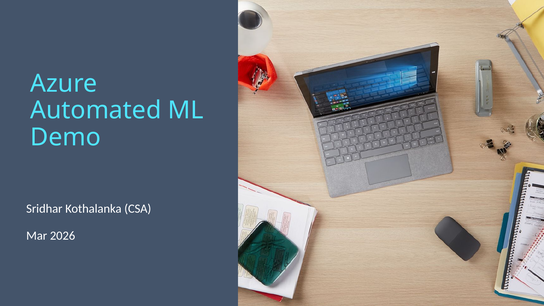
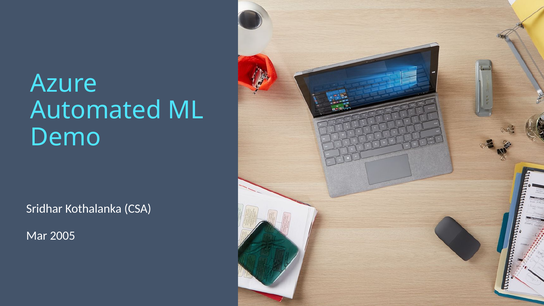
2026: 2026 -> 2005
